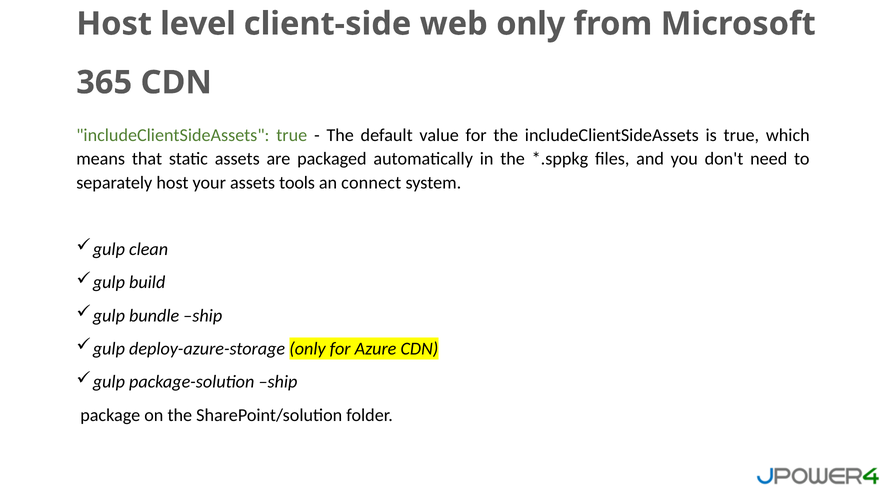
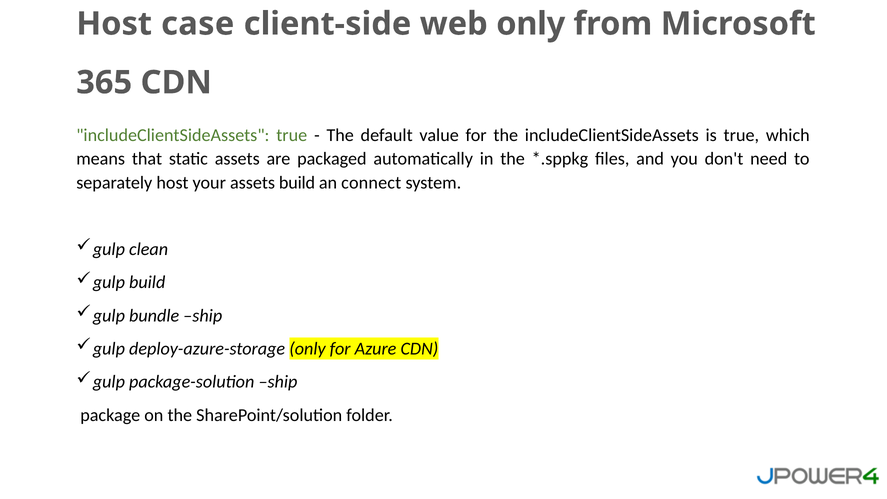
level: level -> case
assets tools: tools -> build
